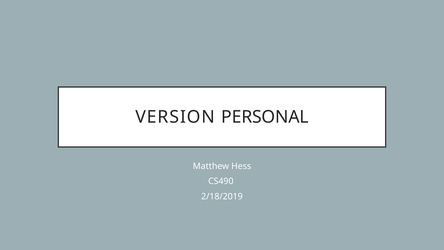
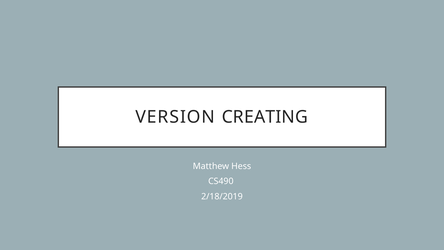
PERSONAL: PERSONAL -> CREATING
